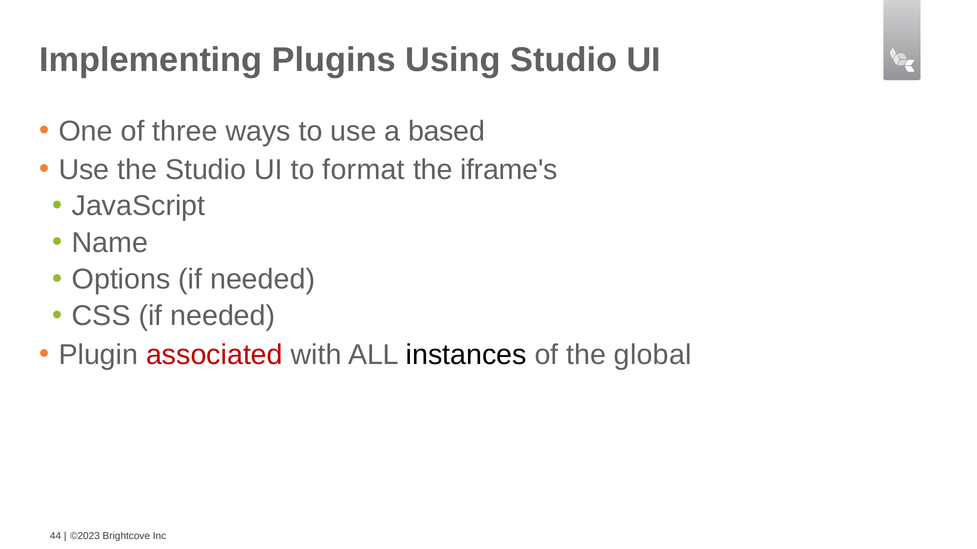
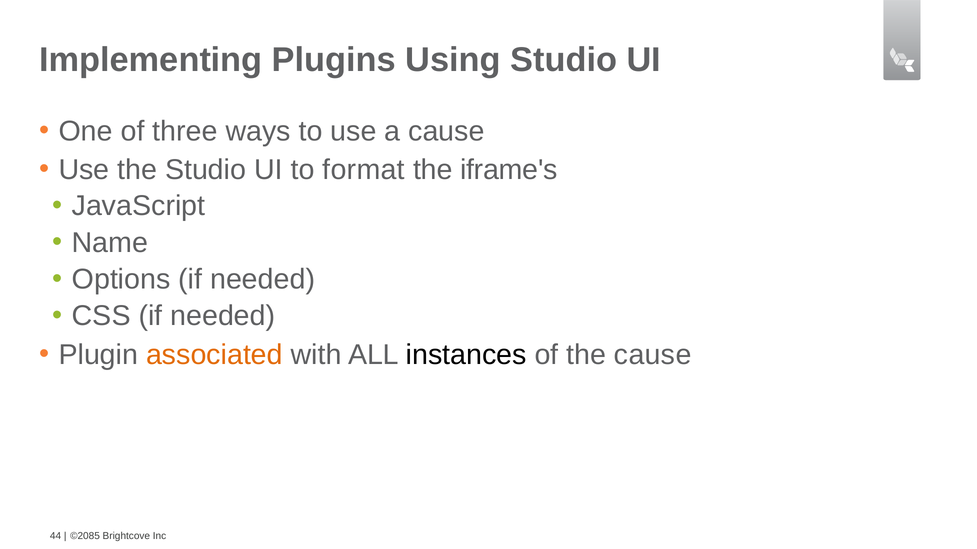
a based: based -> cause
associated colour: red -> orange
the global: global -> cause
©2023: ©2023 -> ©2085
